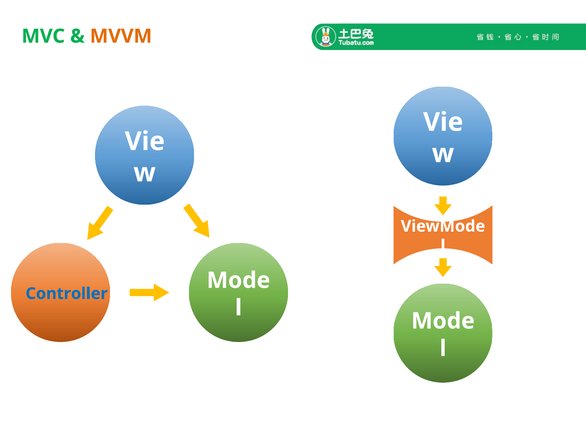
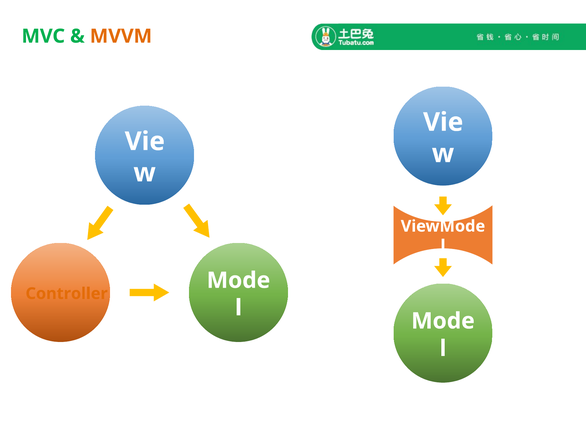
Controller colour: blue -> orange
